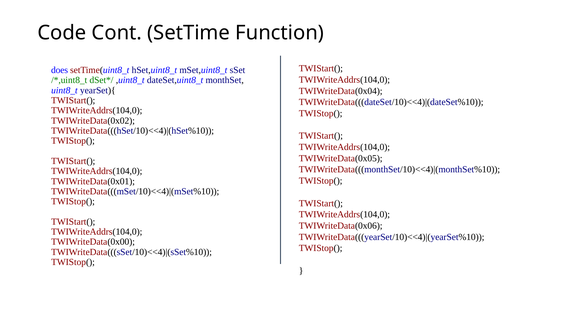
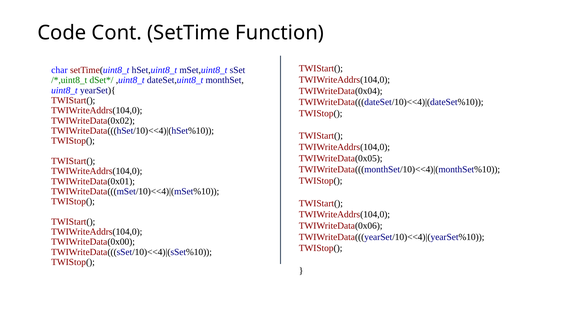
does: does -> char
